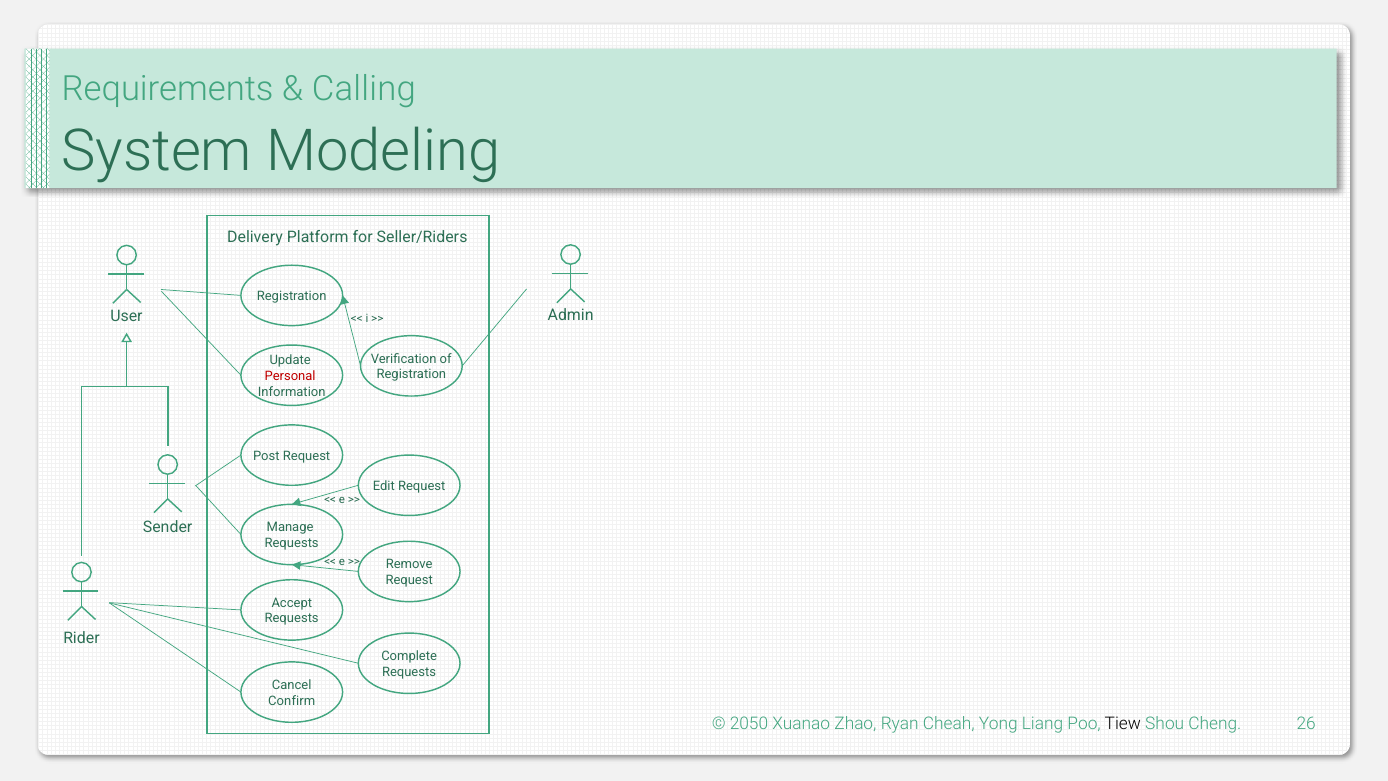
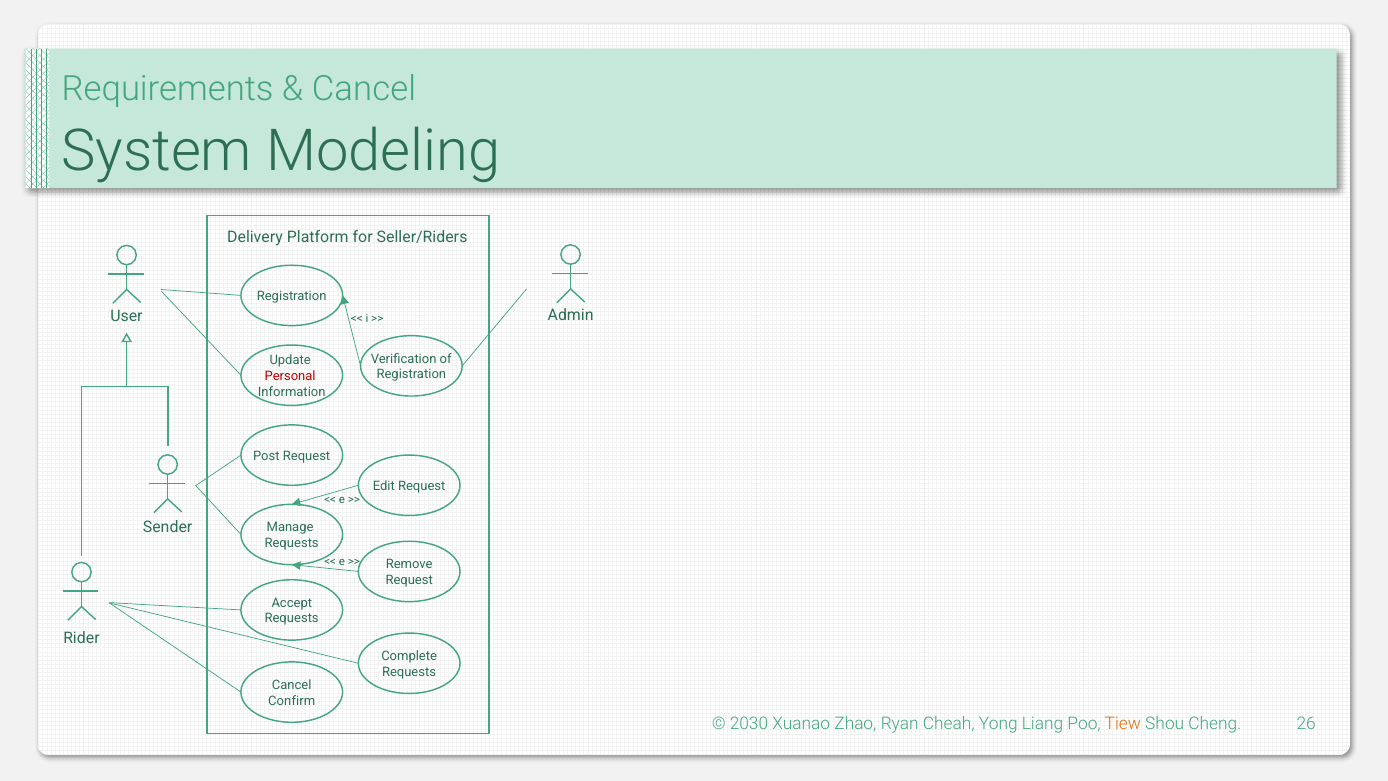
Calling at (364, 89): Calling -> Cancel
2050: 2050 -> 2030
Tiew colour: black -> orange
